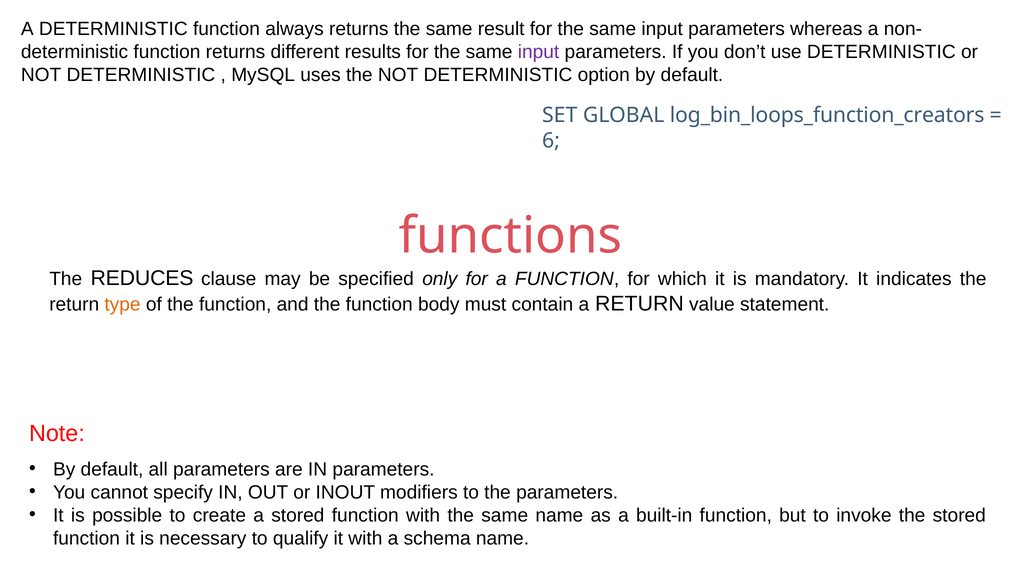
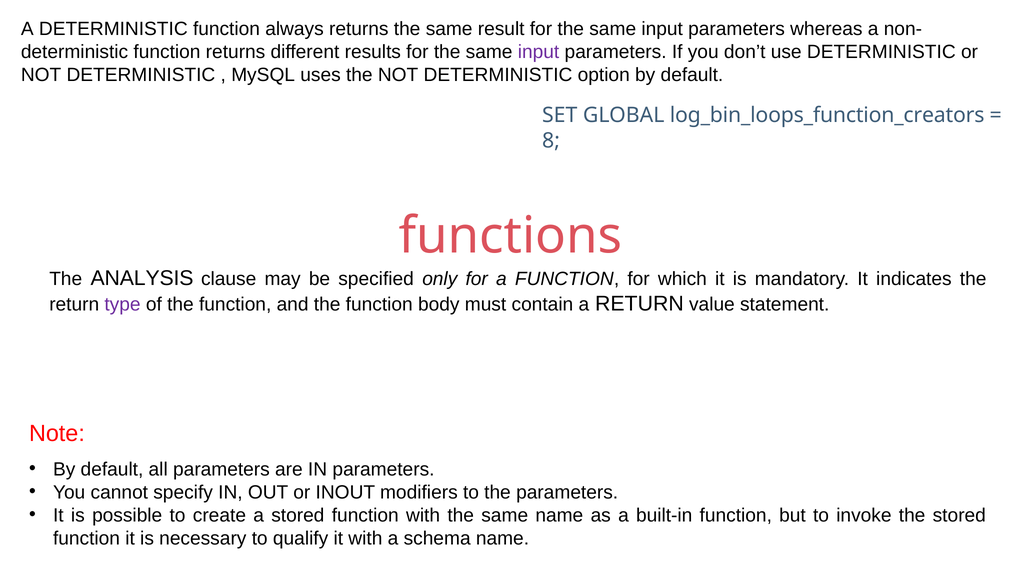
6: 6 -> 8
REDUCES: REDUCES -> ANALYSIS
type colour: orange -> purple
